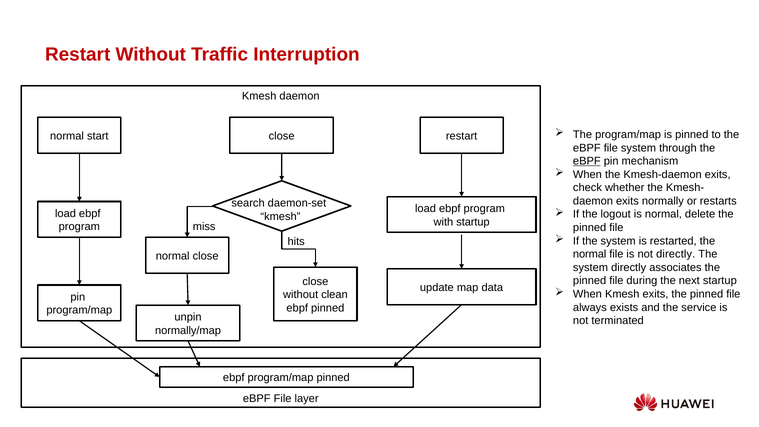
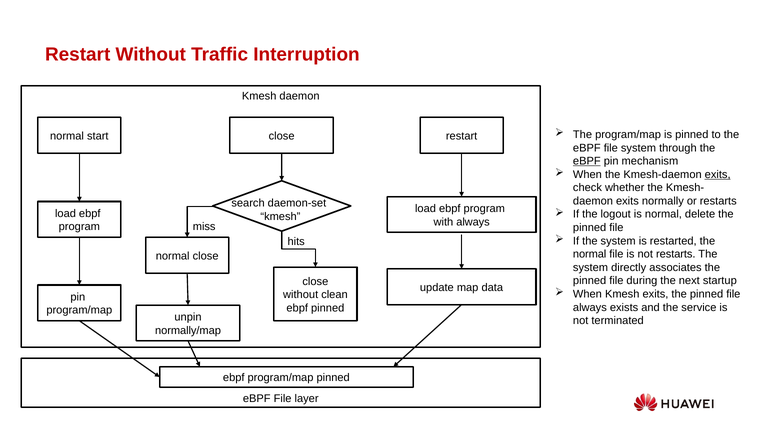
exits at (718, 174) underline: none -> present
with startup: startup -> always
not directly: directly -> restarts
